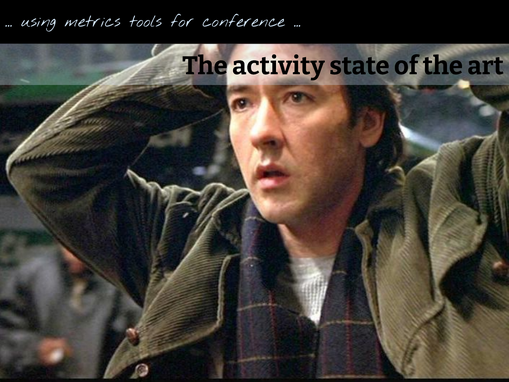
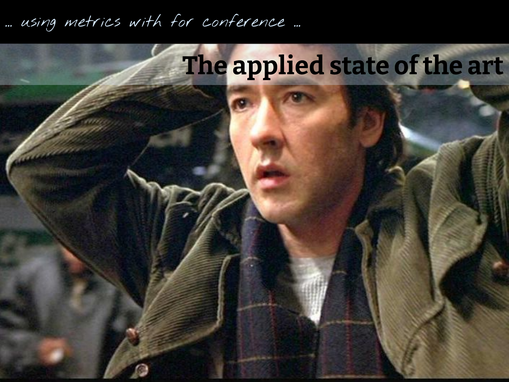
tools: tools -> with
activity: activity -> applied
